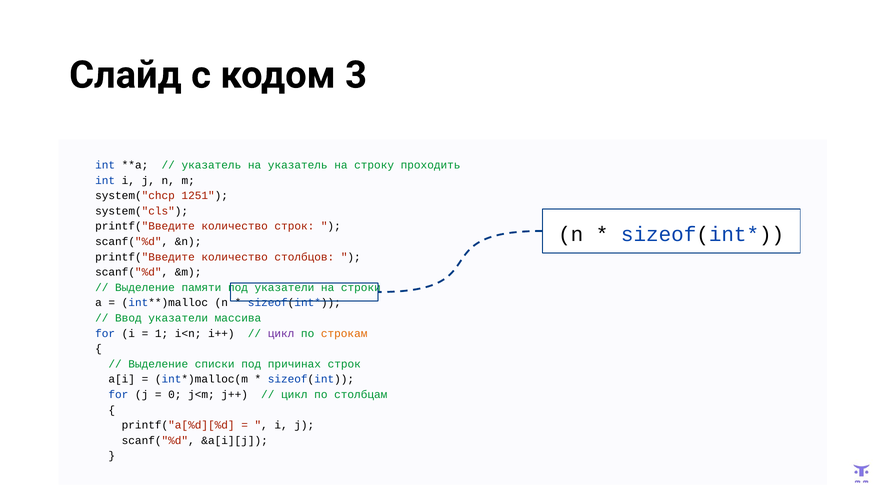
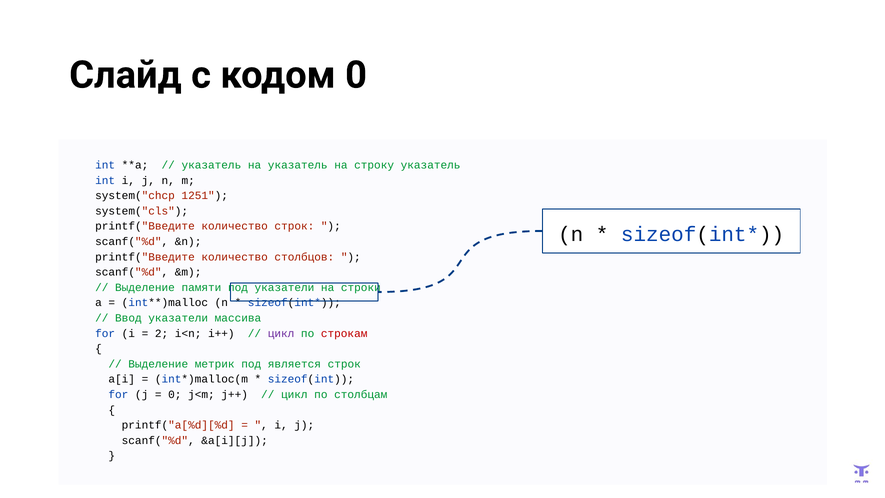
кодом 3: 3 -> 0
строку проходить: проходить -> указатель
1: 1 -> 2
строкам colour: orange -> red
списки: списки -> метрик
причинах: причинах -> является
